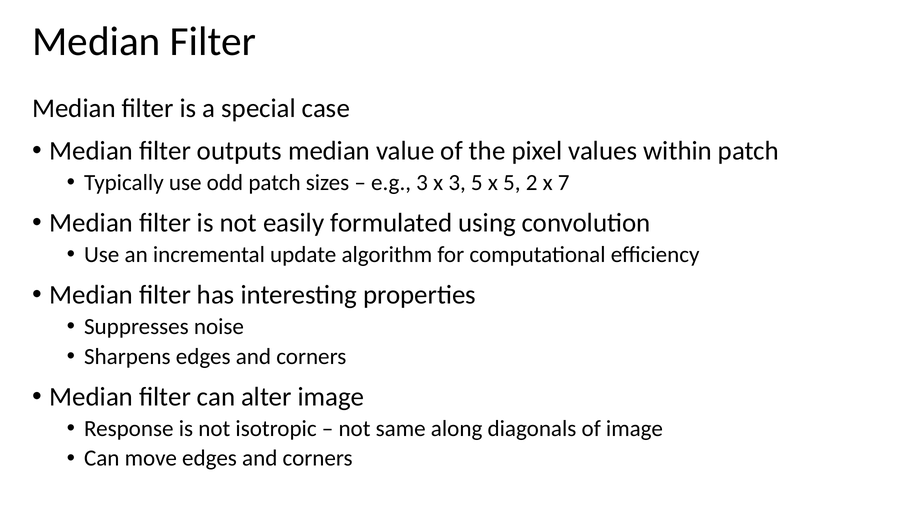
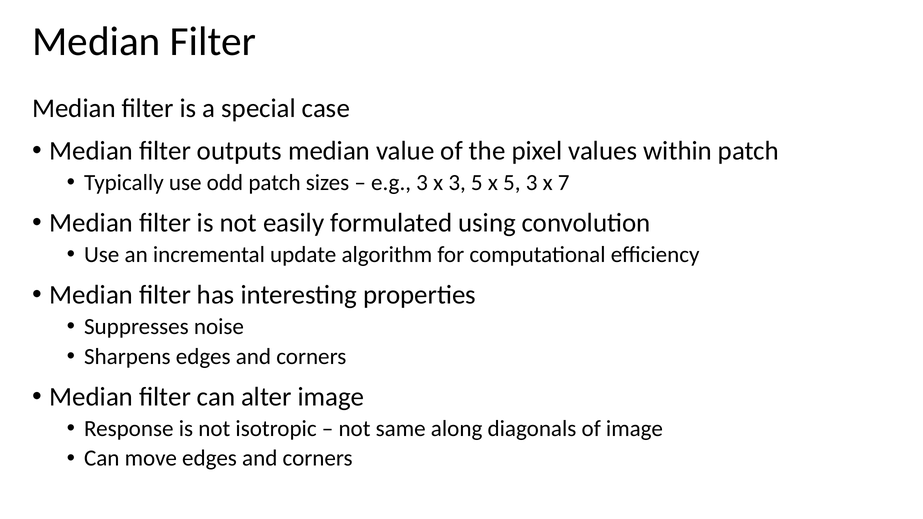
5 2: 2 -> 3
